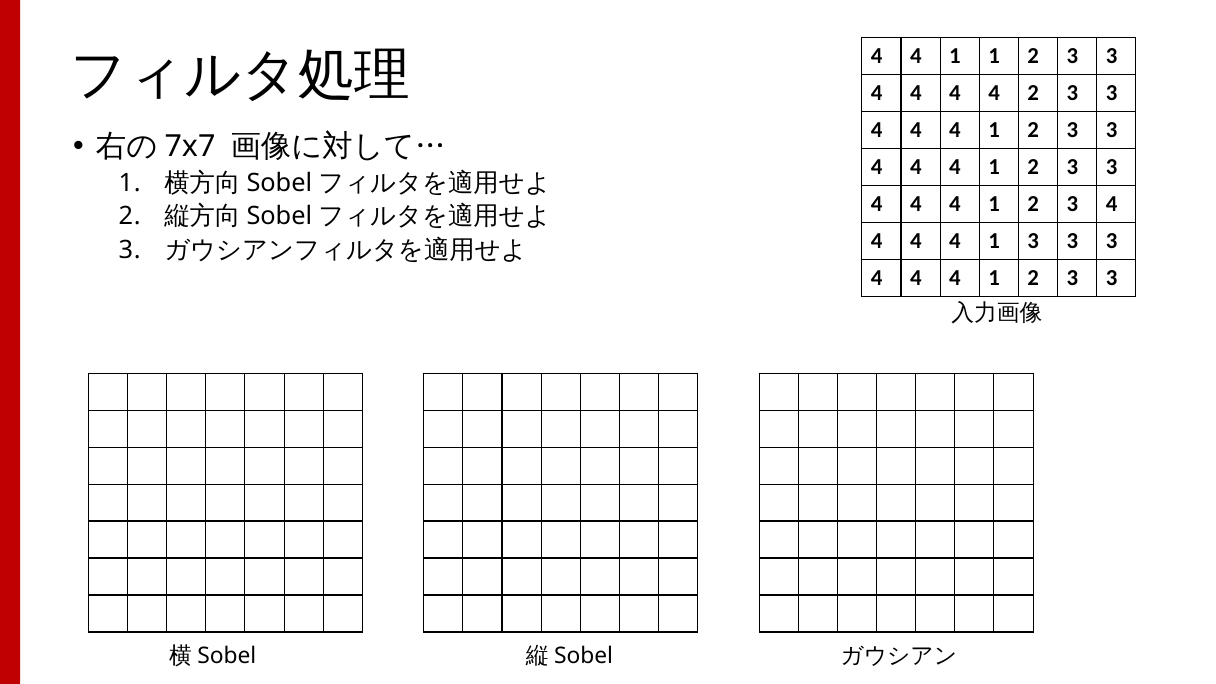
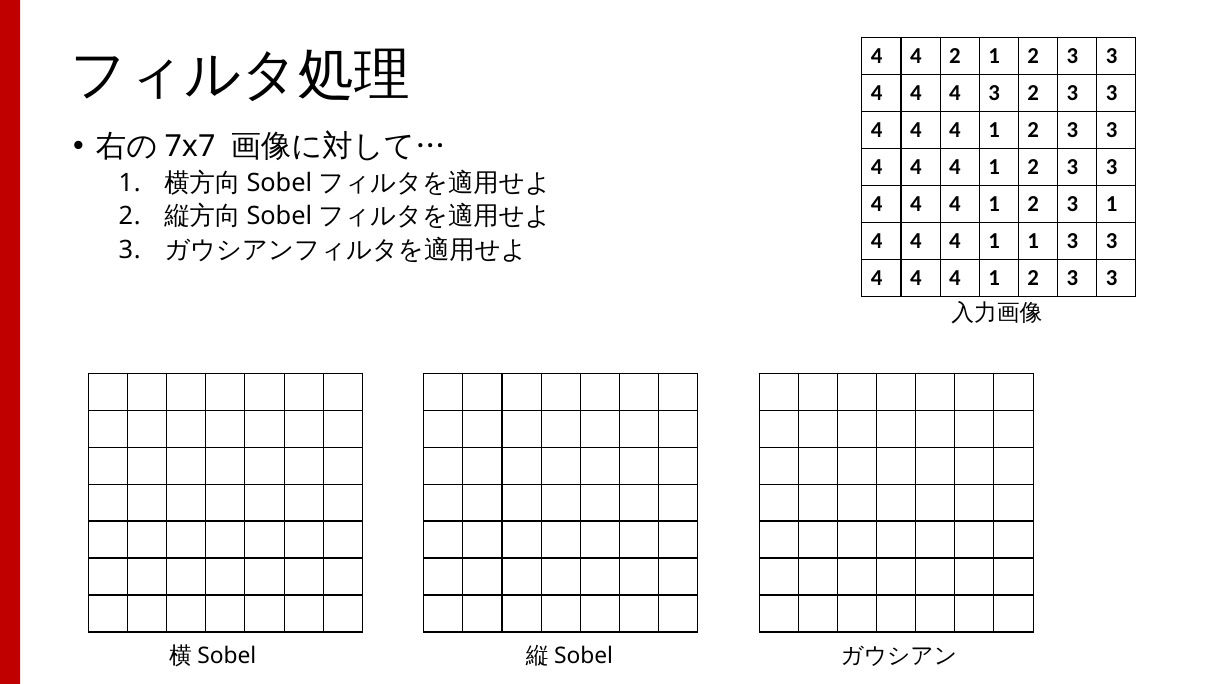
1 at (955, 56): 1 -> 2
4 at (994, 93): 4 -> 3
2 3 4: 4 -> 1
1 3: 3 -> 1
